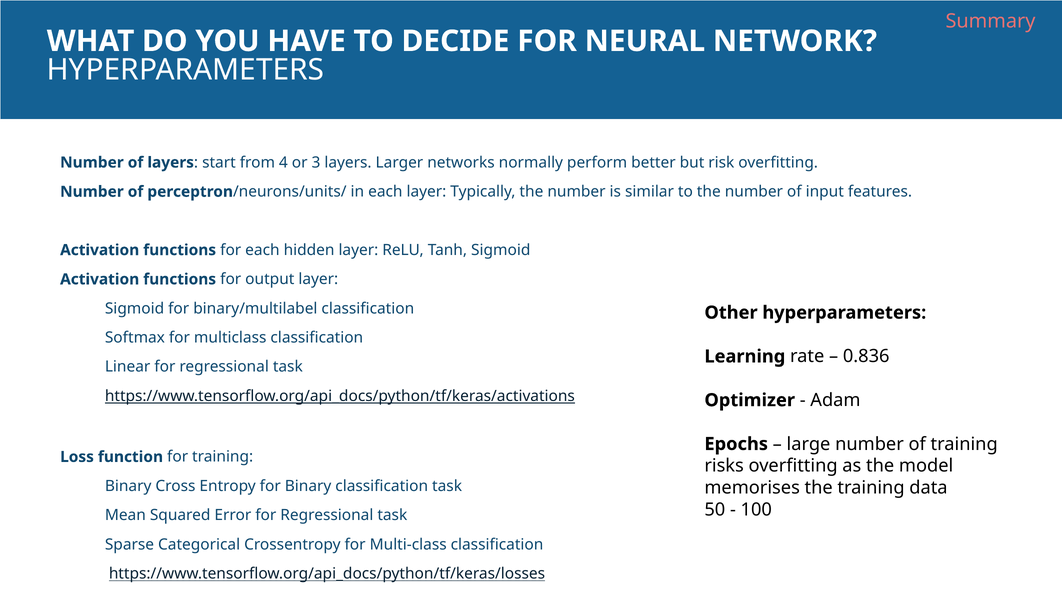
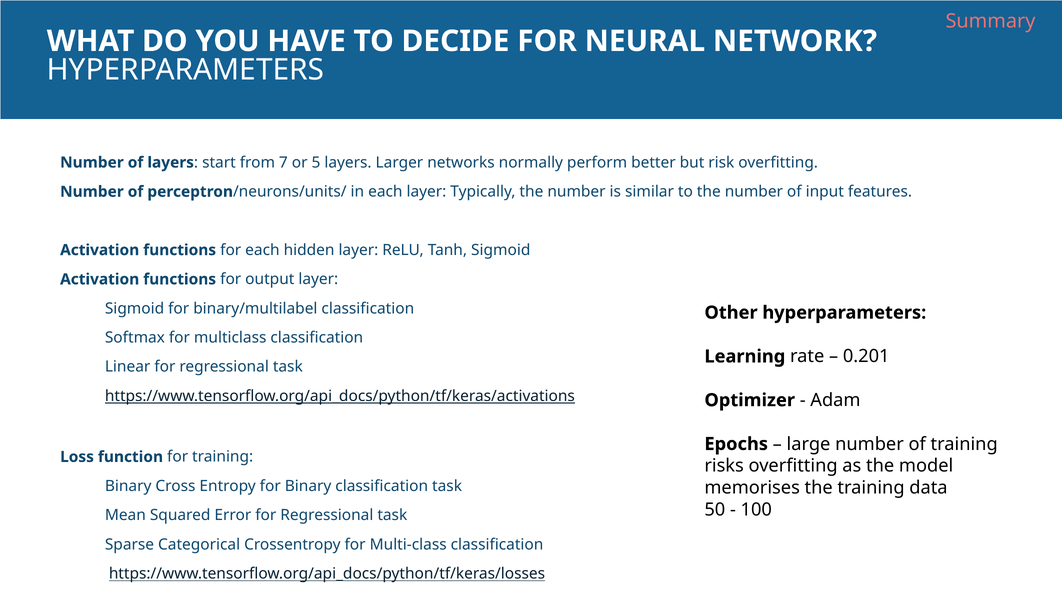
4: 4 -> 7
3: 3 -> 5
0.836: 0.836 -> 0.201
